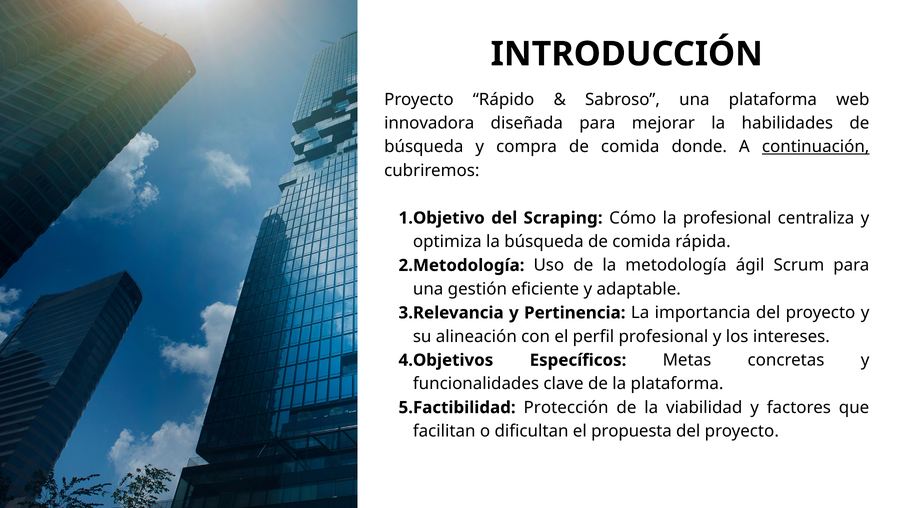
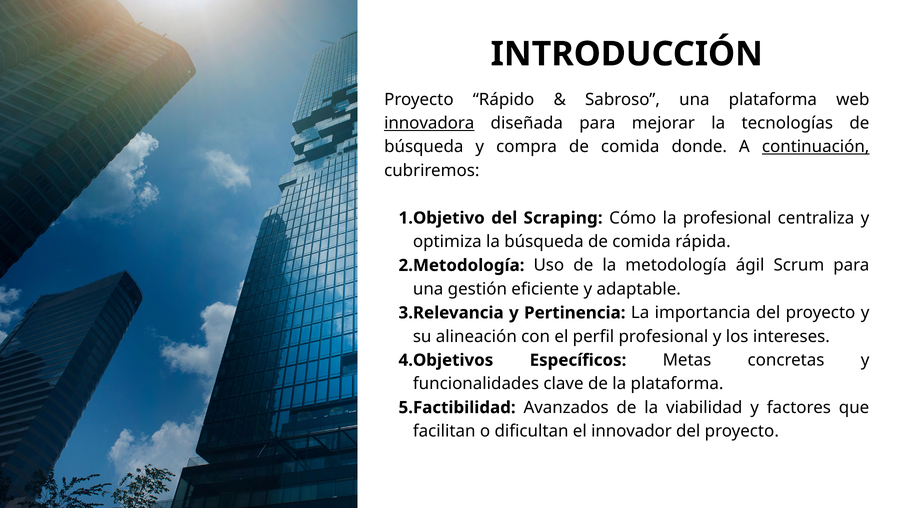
innovadora underline: none -> present
habilidades: habilidades -> tecnologías
Protección: Protección -> Avanzados
propuesta: propuesta -> innovador
